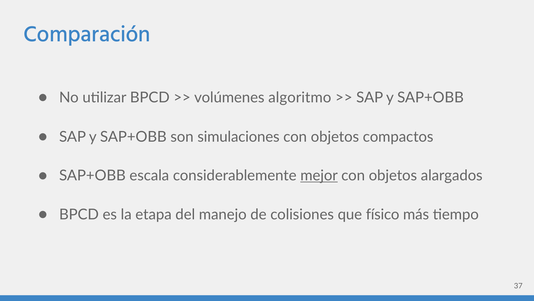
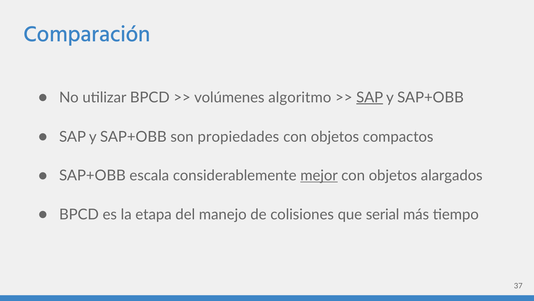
SAP at (370, 97) underline: none -> present
simulaciones: simulaciones -> propiedades
físico: físico -> serial
